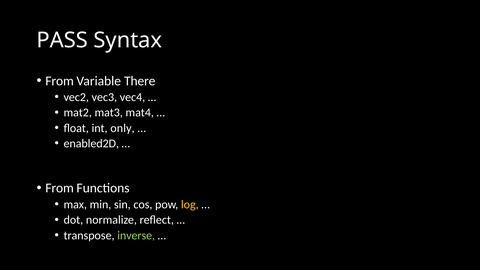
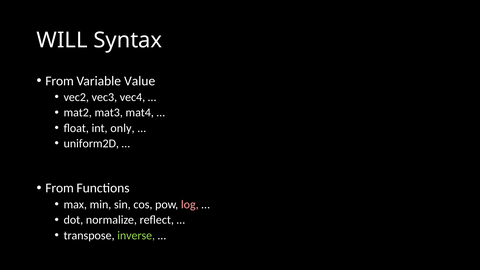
PASS: PASS -> WILL
There: There -> Value
enabled2D: enabled2D -> uniform2D
log colour: yellow -> pink
